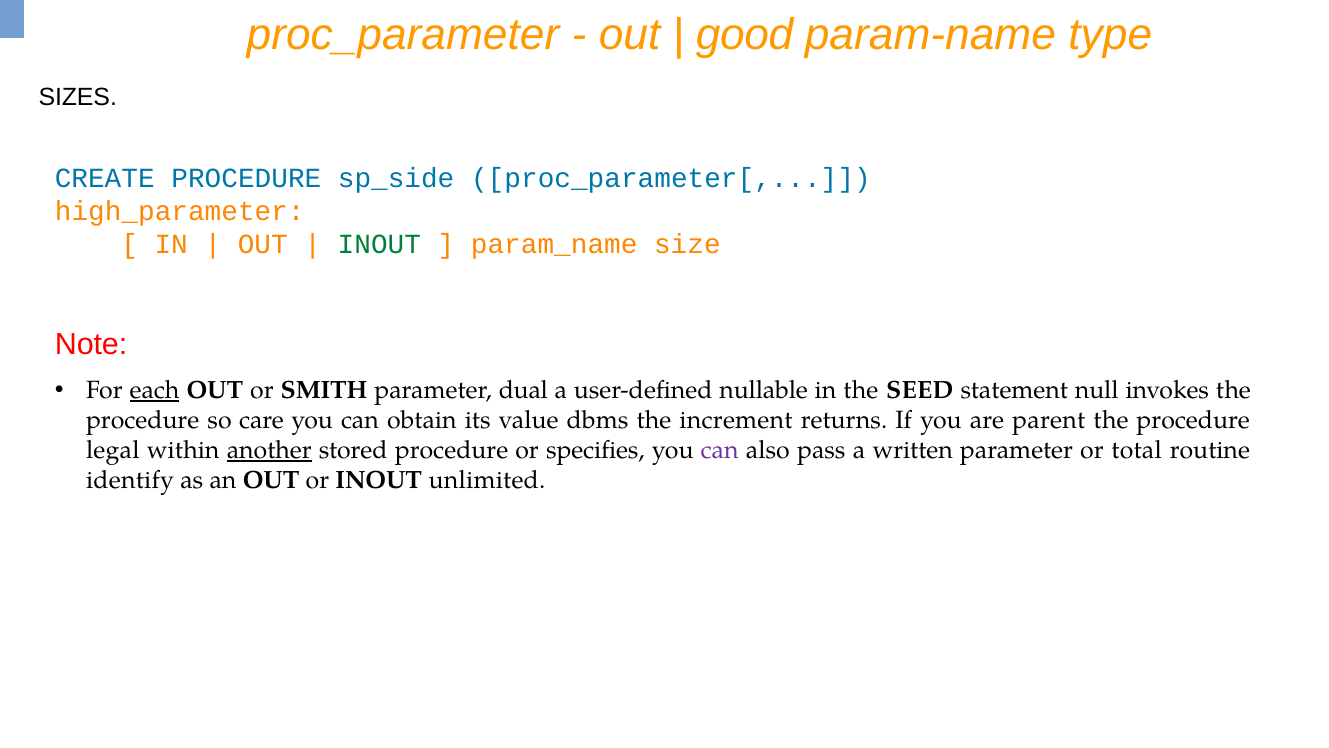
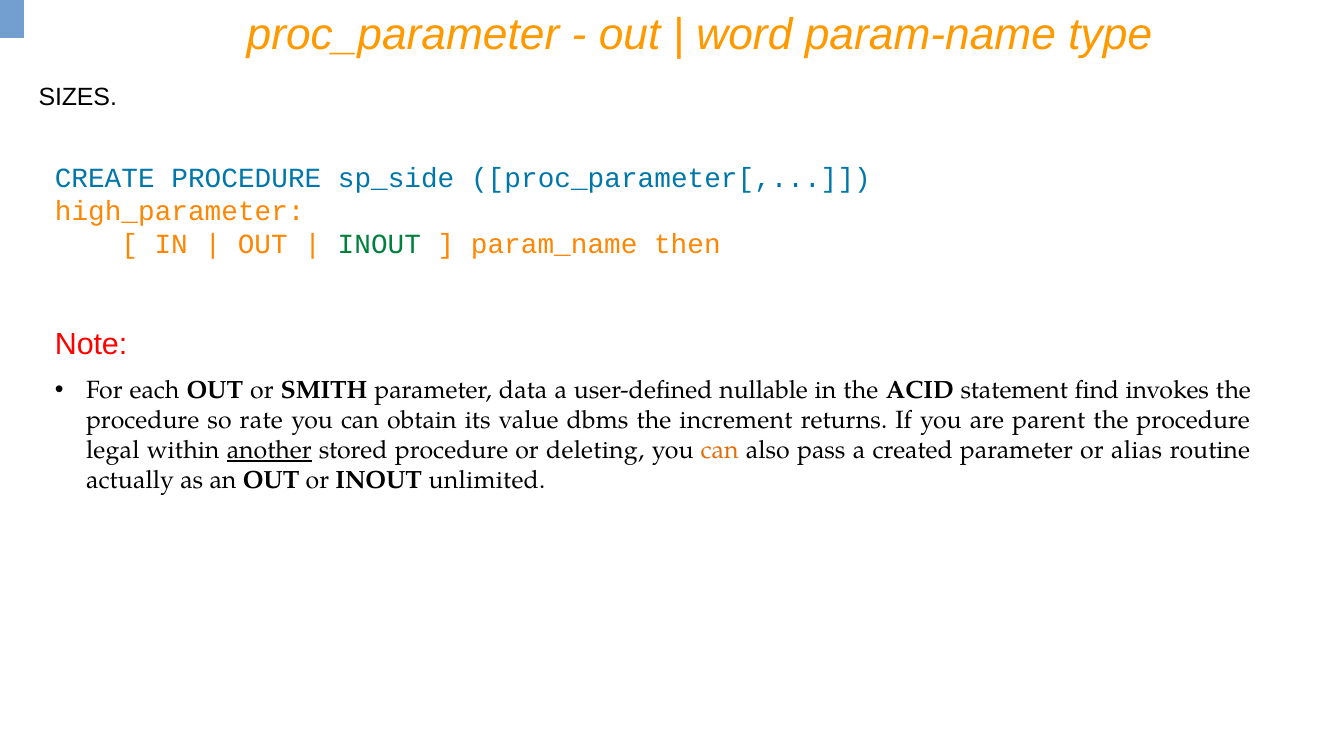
good: good -> word
size: size -> then
each underline: present -> none
dual: dual -> data
SEED: SEED -> ACID
null: null -> find
care: care -> rate
specifies: specifies -> deleting
can at (720, 450) colour: purple -> orange
written: written -> created
total: total -> alias
identify: identify -> actually
